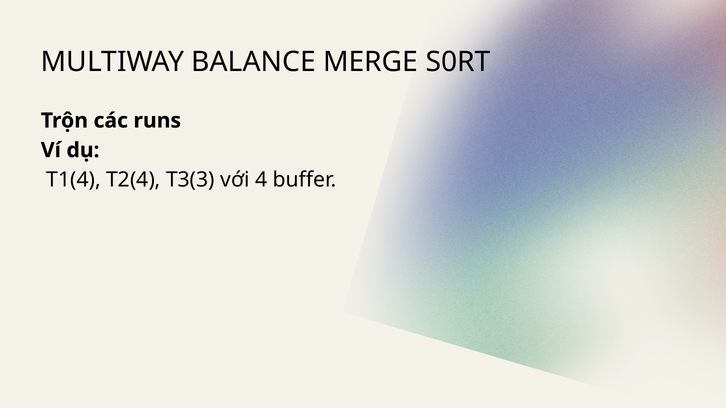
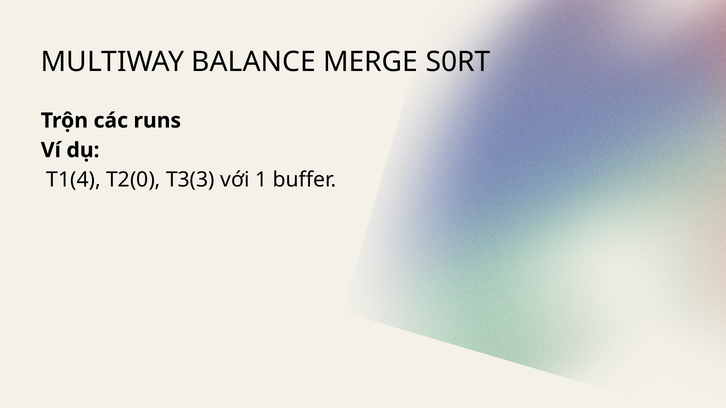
T2(4: T2(4 -> T2(0
4: 4 -> 1
